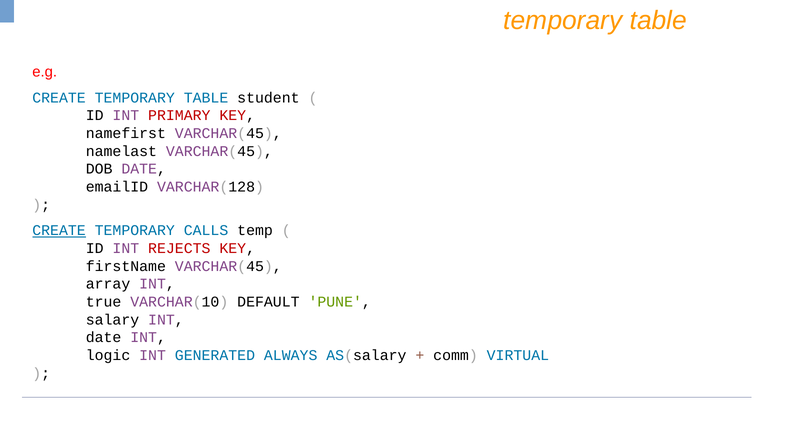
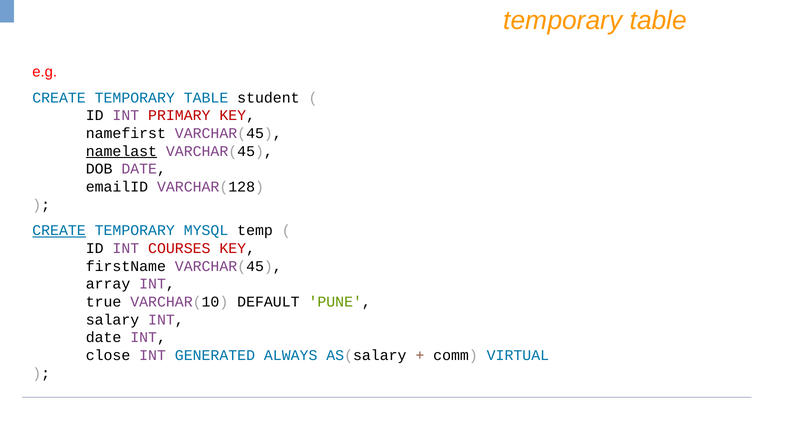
namelast underline: none -> present
CALLS: CALLS -> MYSQL
REJECTS: REJECTS -> COURSES
logic: logic -> close
